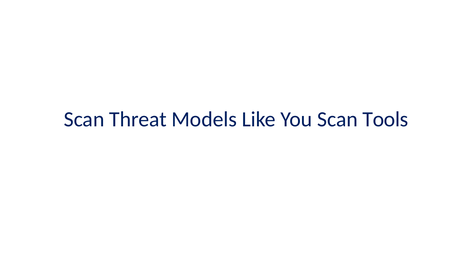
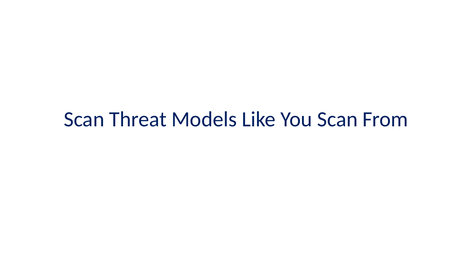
Tools: Tools -> From
